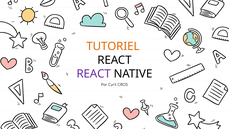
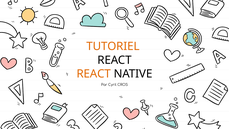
REACT at (94, 74) colour: purple -> orange
